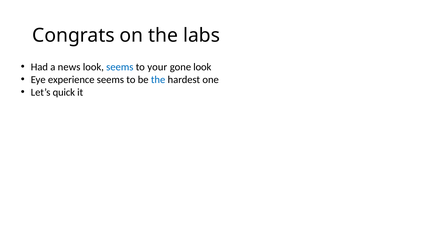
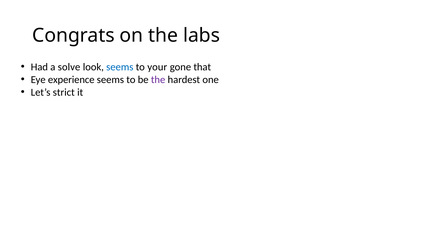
news: news -> solve
gone look: look -> that
the at (158, 80) colour: blue -> purple
quick: quick -> strict
